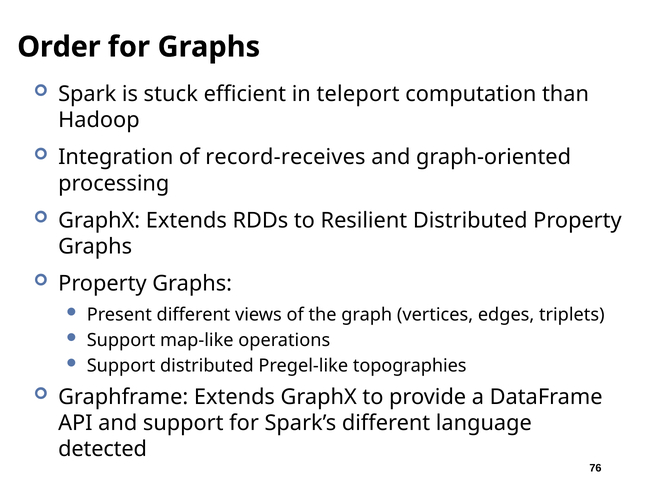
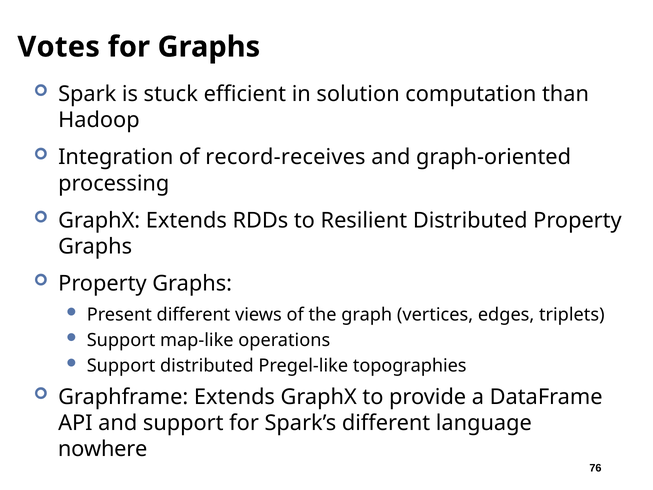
Order: Order -> Votes
teleport: teleport -> solution
detected: detected -> nowhere
